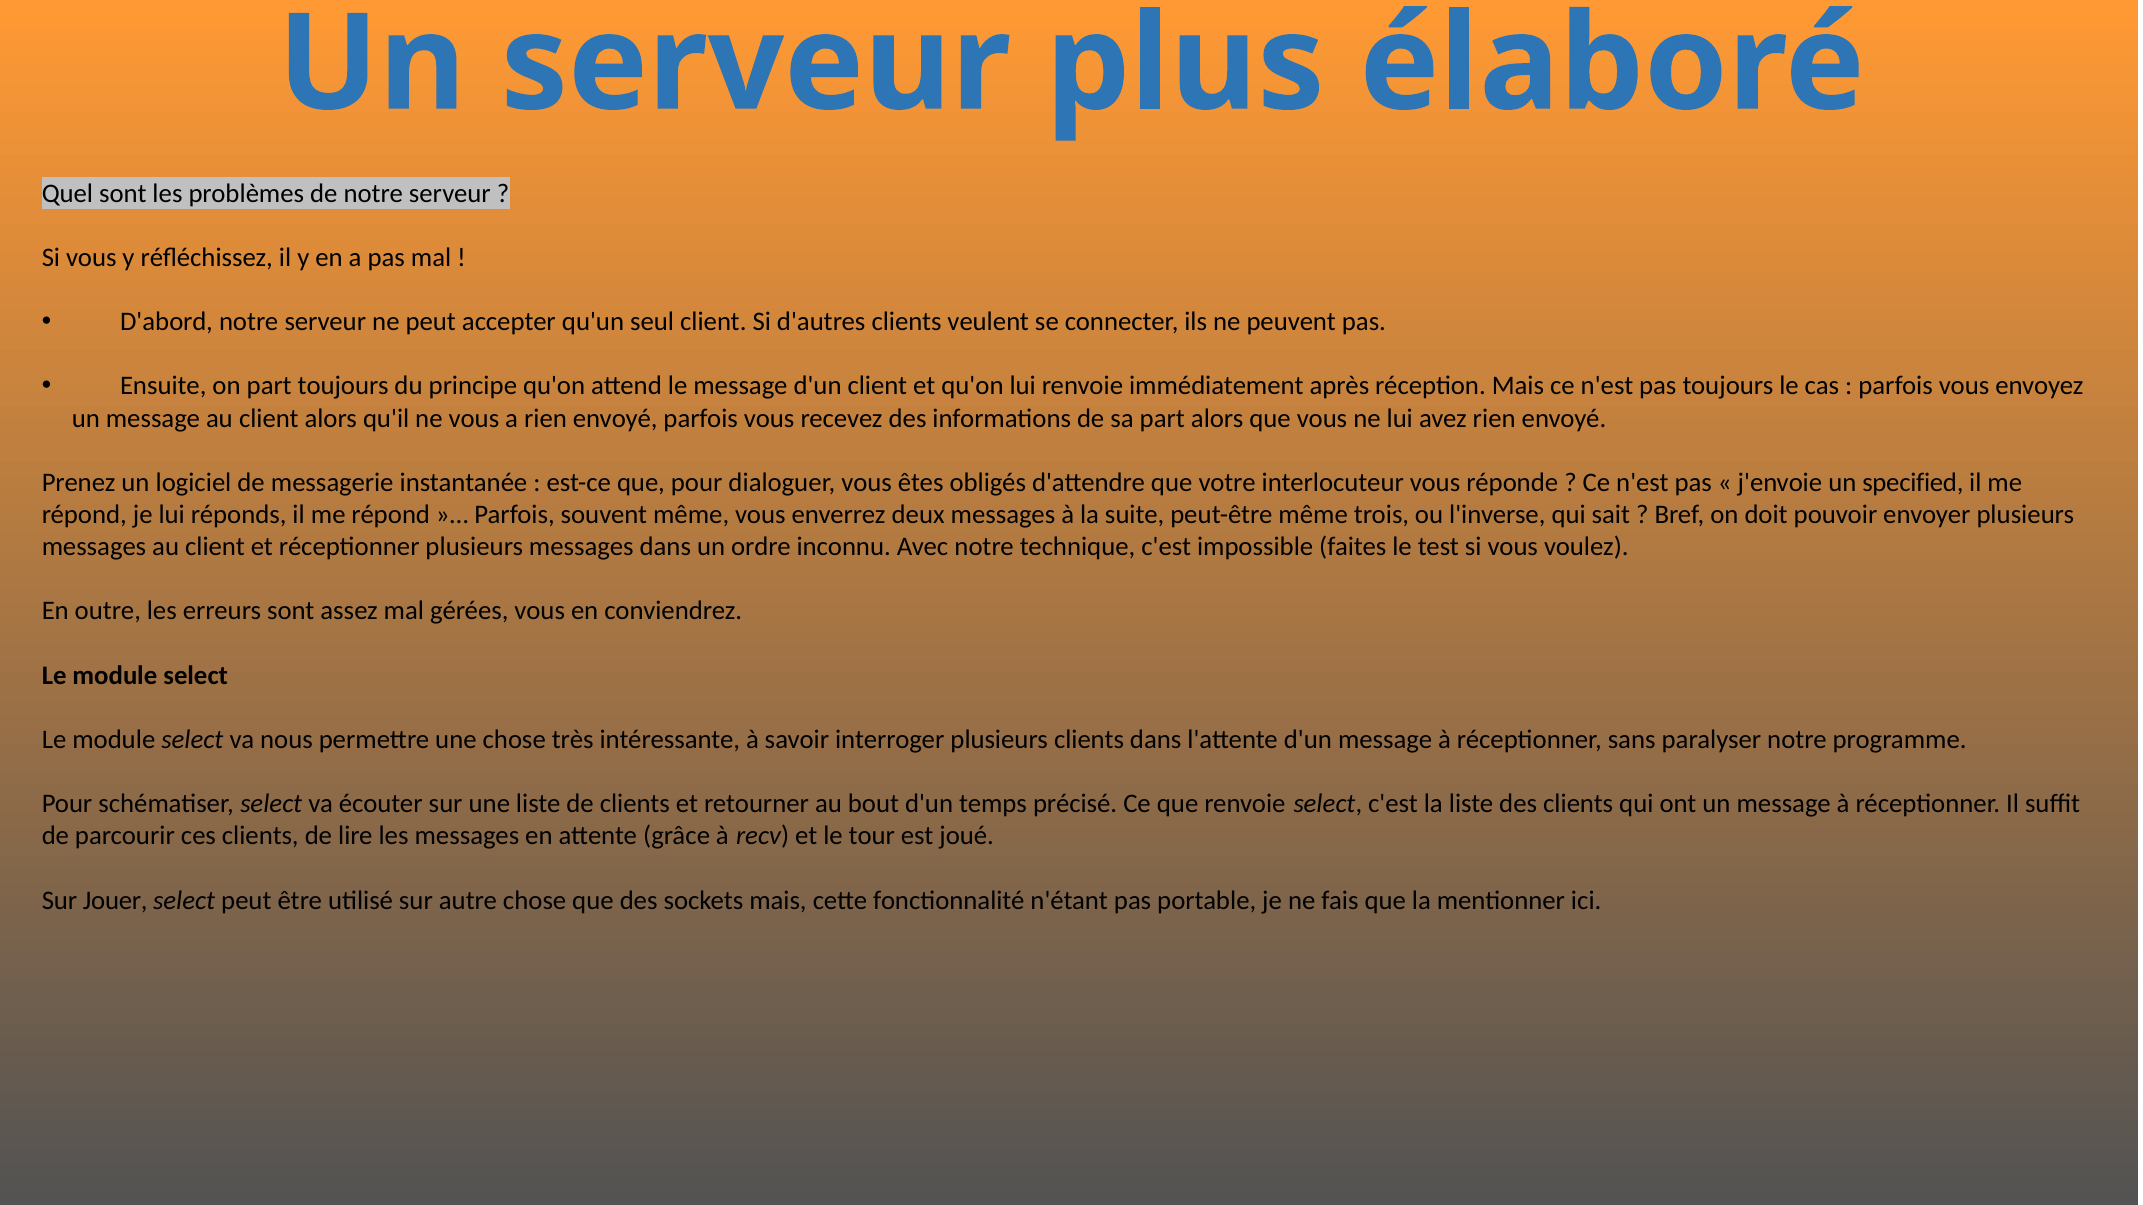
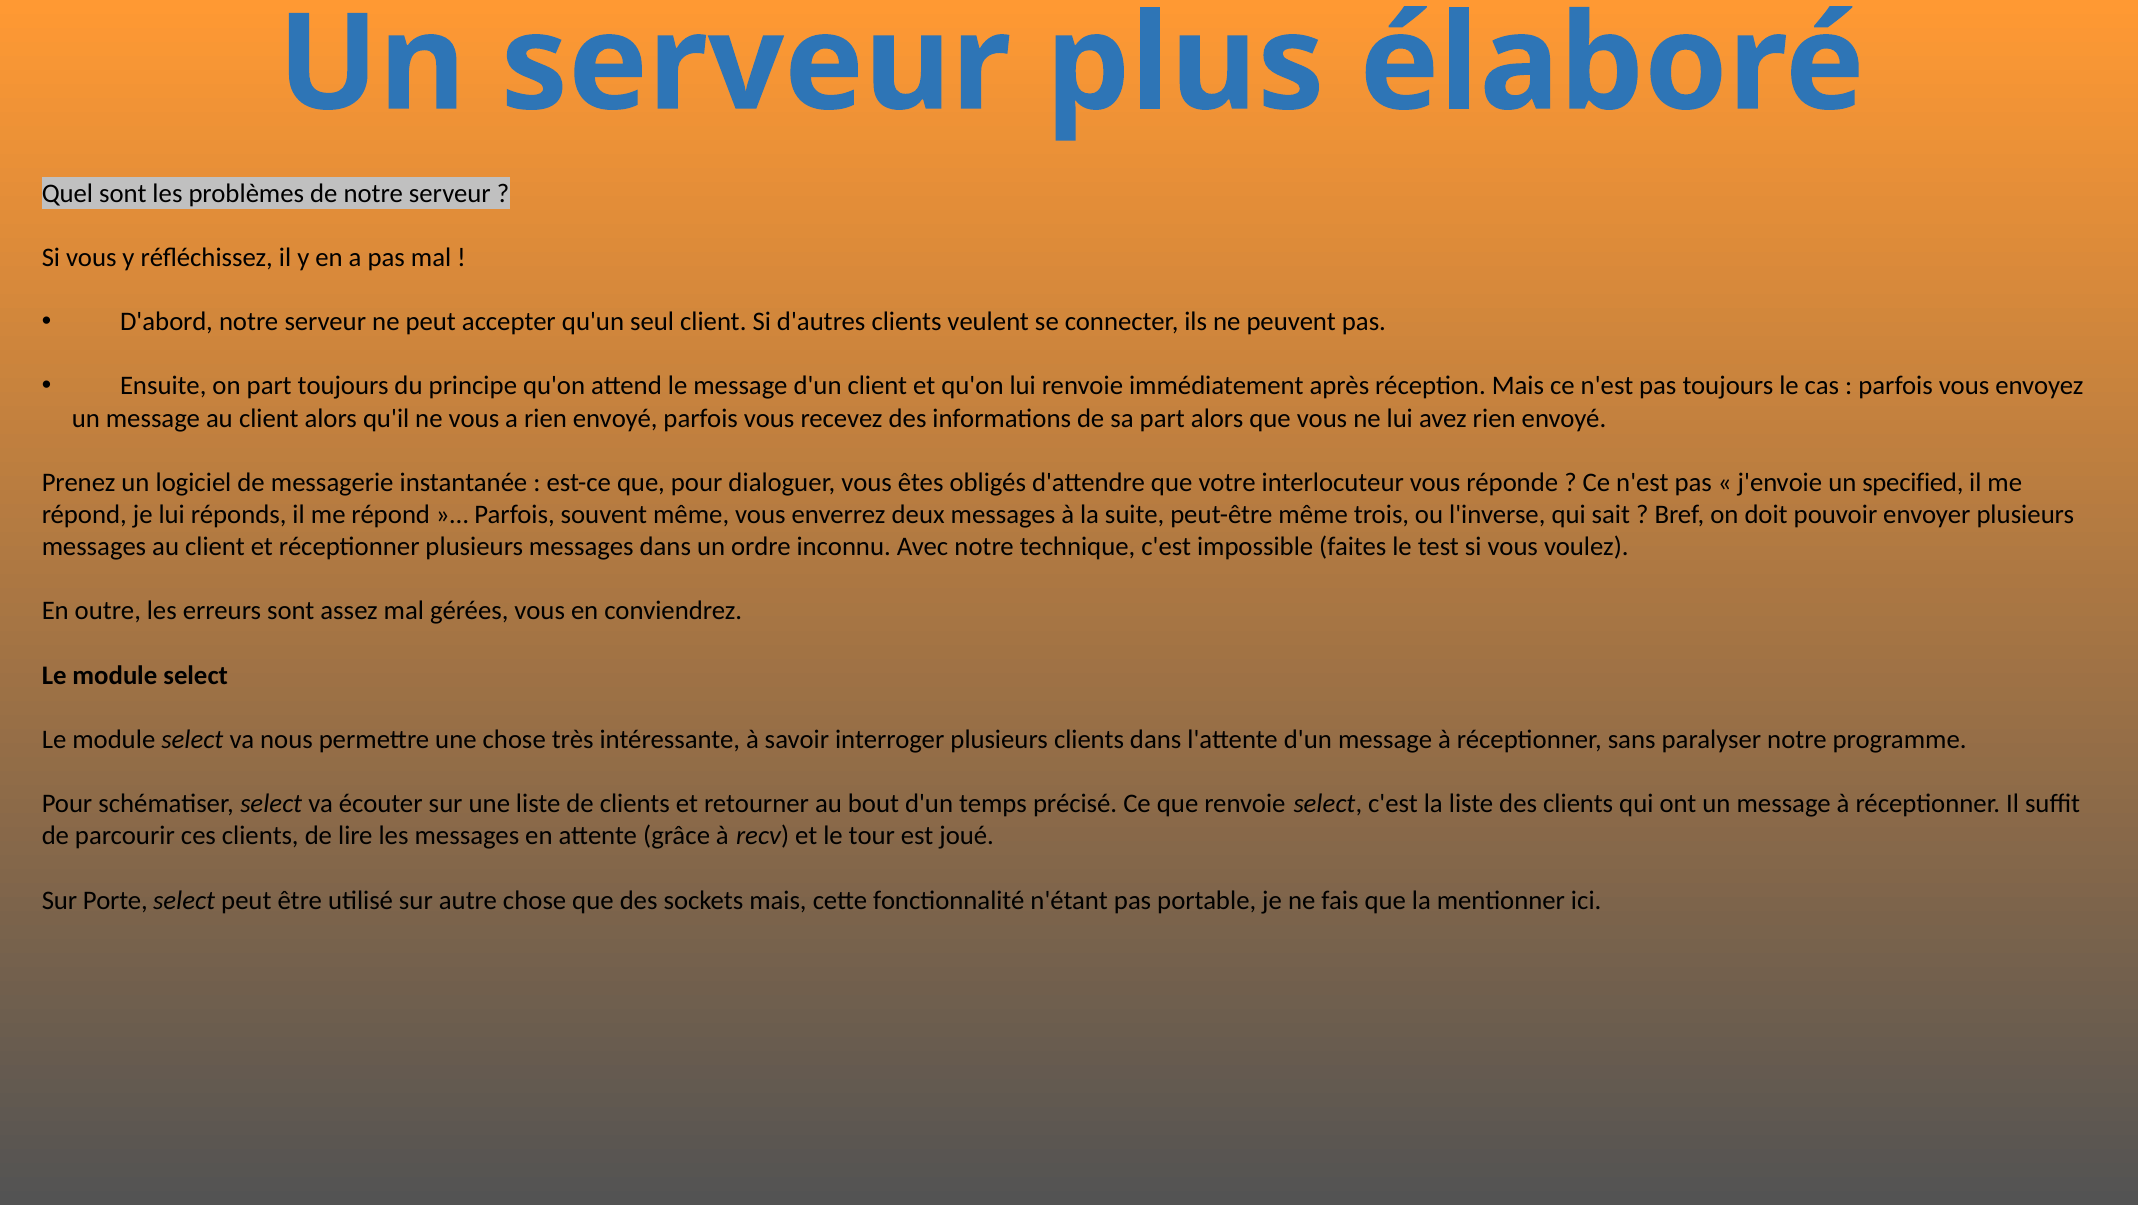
Jouer: Jouer -> Porte
